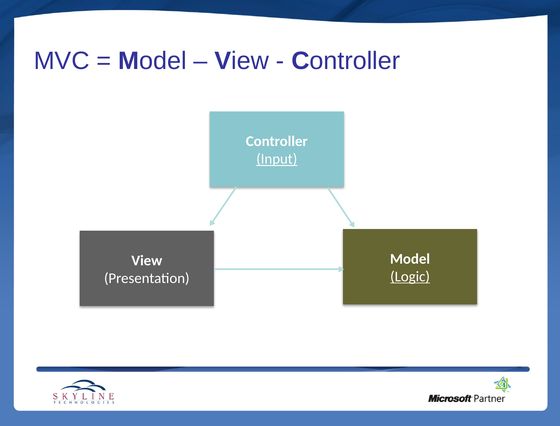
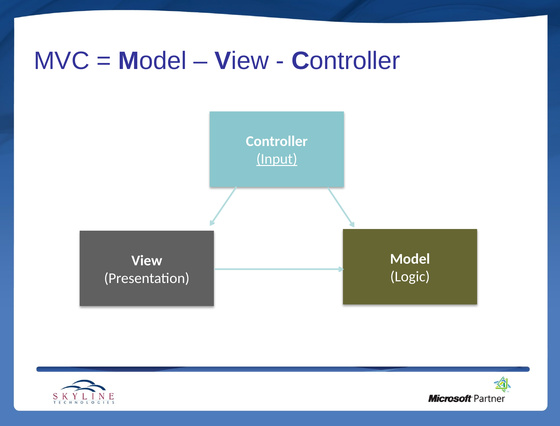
Logic underline: present -> none
